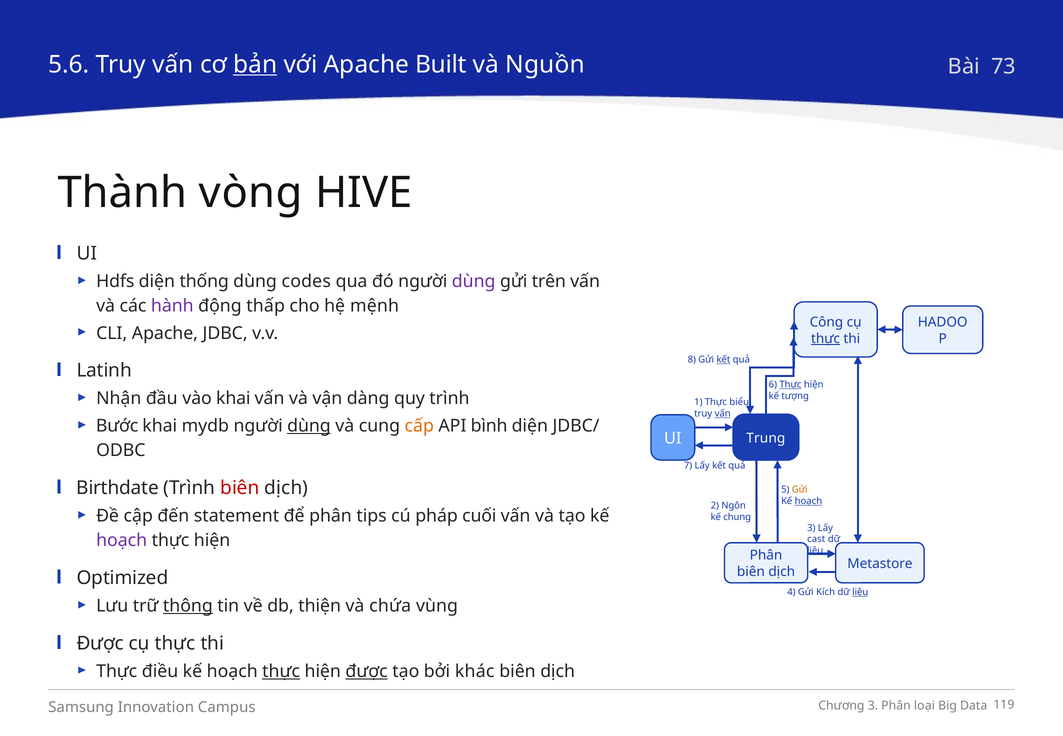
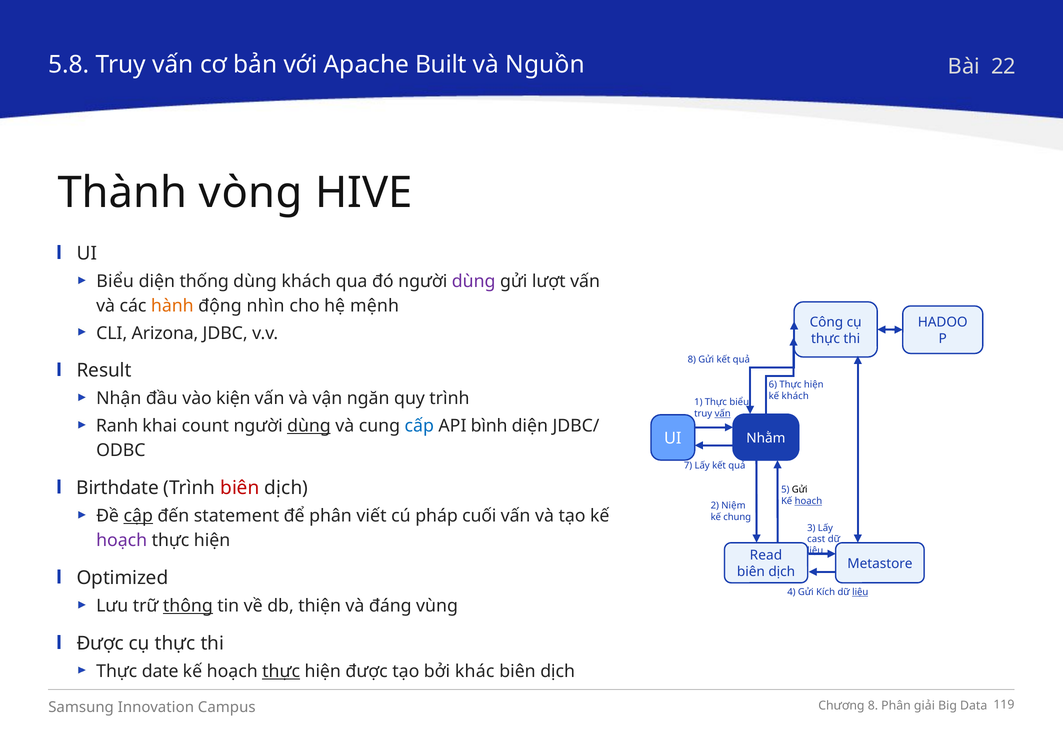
5.6: 5.6 -> 5.8
bản underline: present -> none
73: 73 -> 22
Hdfs at (115, 281): Hdfs -> Biểu
dùng codes: codes -> khách
trên: trên -> lượt
hành colour: purple -> orange
thấp: thấp -> nhìn
CLI Apache: Apache -> Arizona
thực at (826, 339) underline: present -> none
kết at (723, 360) underline: present -> none
Latinh: Latinh -> Result
Thực at (790, 385) underline: present -> none
kế tượng: tượng -> khách
vào khai: khai -> kiện
dàng: dàng -> ngăn
Bước: Bước -> Ranh
mydb: mydb -> count
cấp colour: orange -> blue
Trung: Trung -> Nhằm
Gửi at (800, 490) colour: orange -> black
Ngôn: Ngôn -> Niệm
cập underline: none -> present
tips: tips -> viết
Phân at (766, 555): Phân -> Read
chứa: chứa -> đáng
điều: điều -> date
được at (367, 671) underline: present -> none
3 at (873, 706): 3 -> 8
loại: loại -> giải
